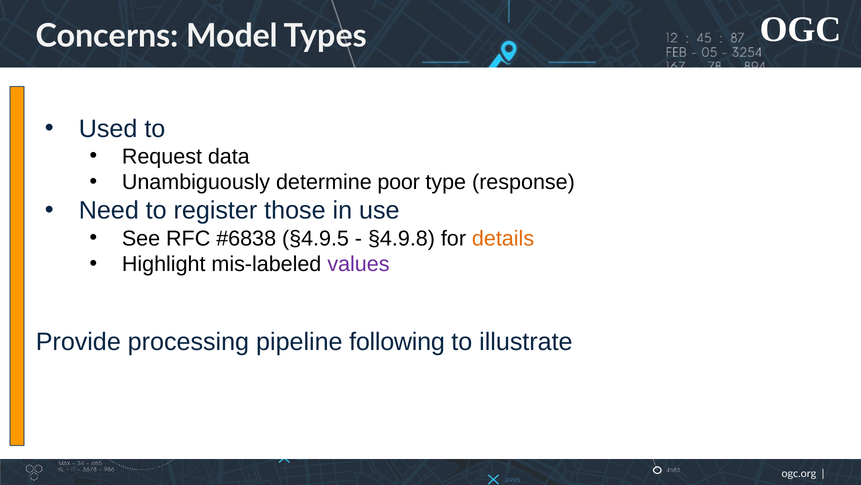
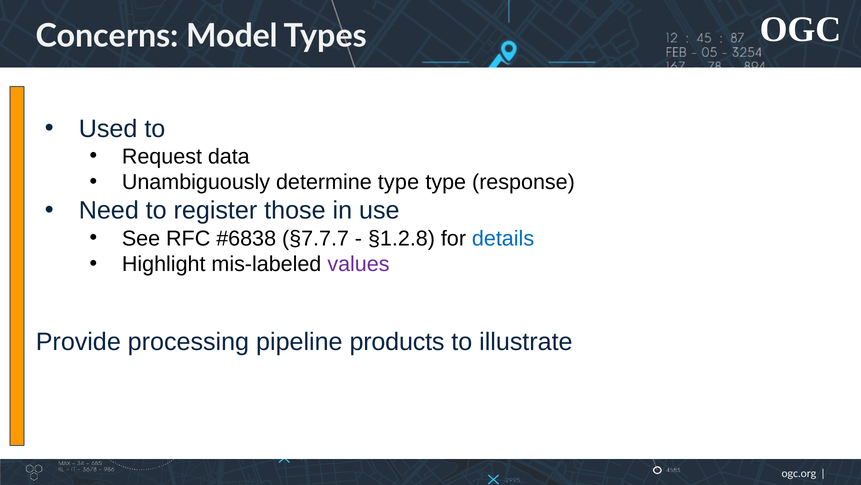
determine poor: poor -> type
§4.9.5: §4.9.5 -> §7.7.7
§4.9.8: §4.9.8 -> §1.2.8
details colour: orange -> blue
following: following -> products
